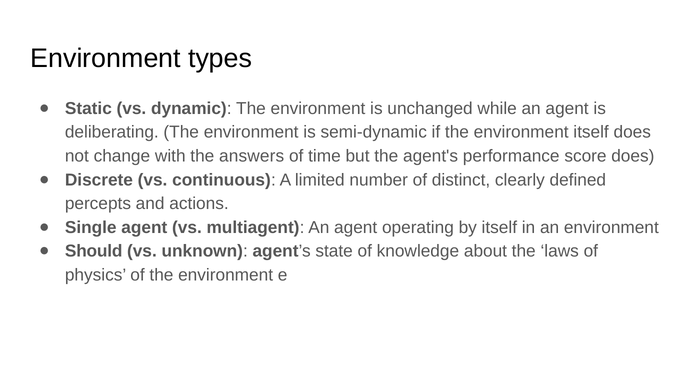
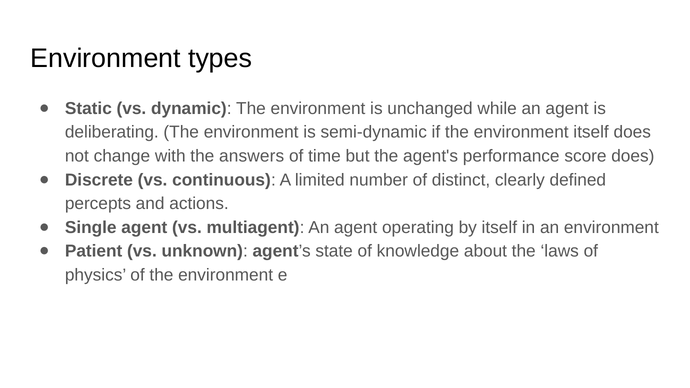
Should: Should -> Patient
